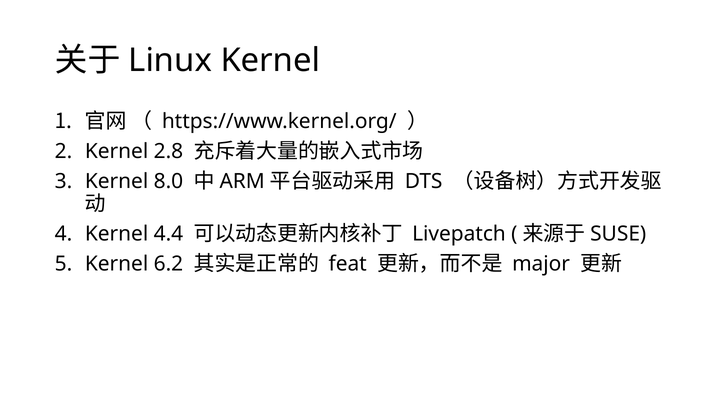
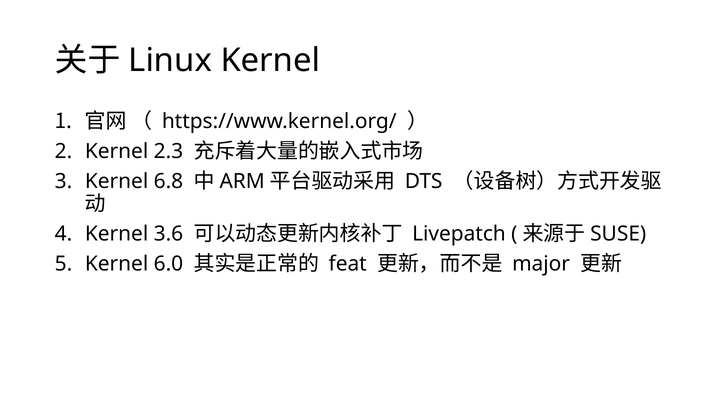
2.8: 2.8 -> 2.3
8.0: 8.0 -> 6.8
4.4: 4.4 -> 3.6
6.2: 6.2 -> 6.0
